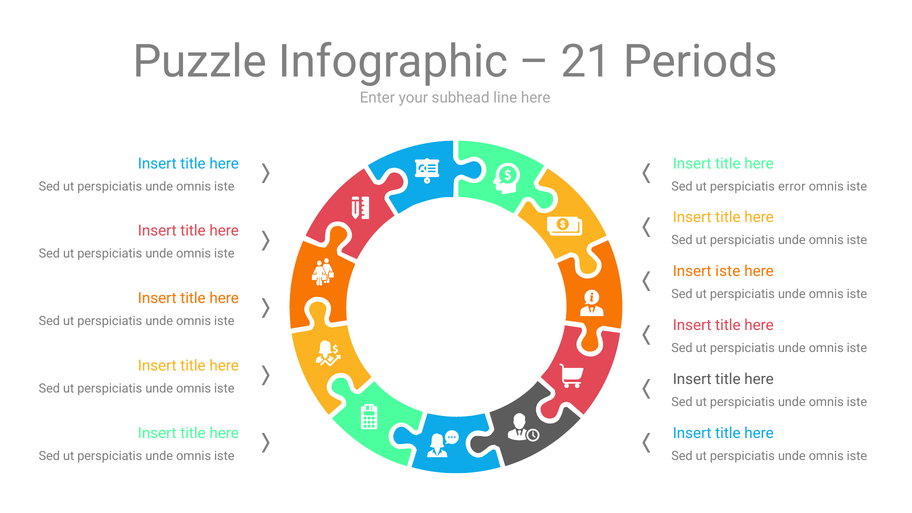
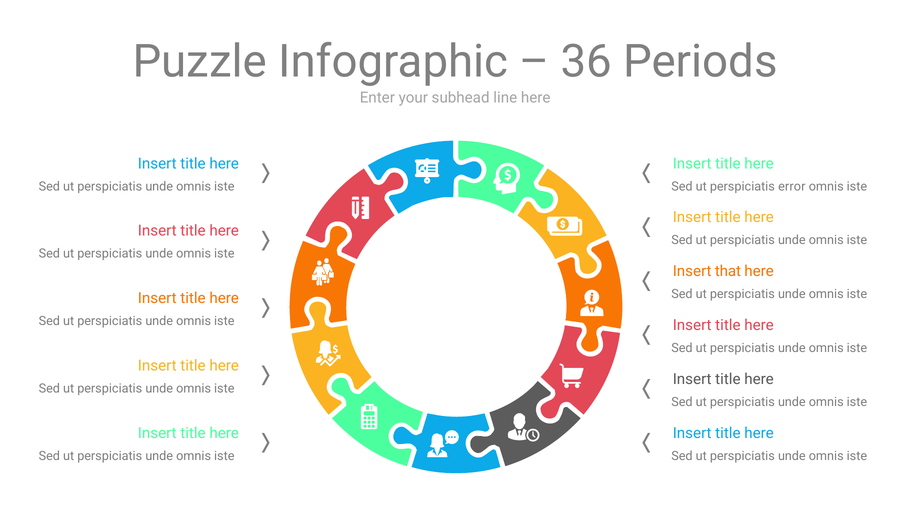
21: 21 -> 36
Insert iste: iste -> that
